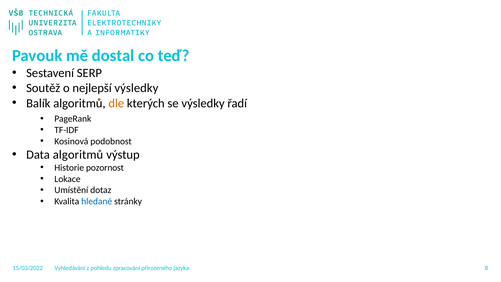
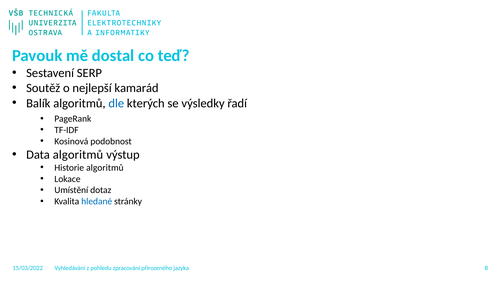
nejlepší výsledky: výsledky -> kamarád
dle colour: orange -> blue
Historie pozornost: pozornost -> algoritmů
